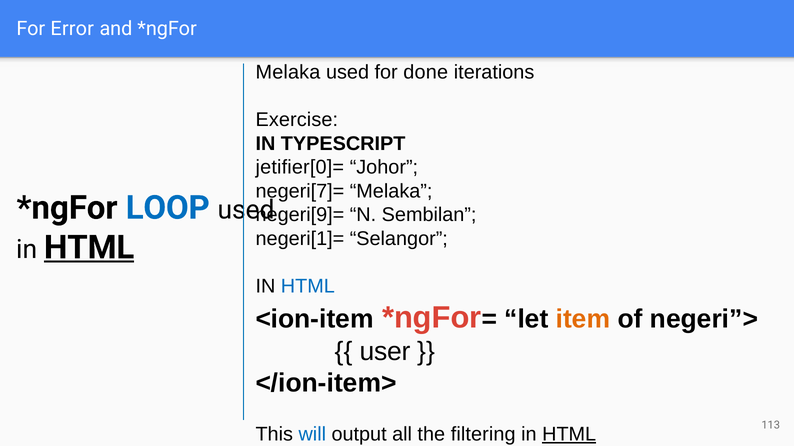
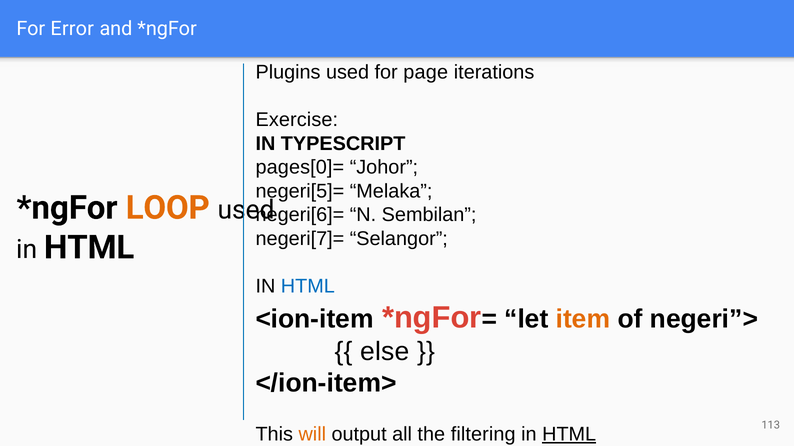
Melaka at (288, 72): Melaka -> Plugins
done: done -> page
jetifier[0]=: jetifier[0]= -> pages[0]=
negeri[7]=: negeri[7]= -> negeri[5]=
LOOP colour: blue -> orange
negeri[9]=: negeri[9]= -> negeri[6]=
negeri[1]=: negeri[1]= -> negeri[7]=
HTML at (89, 248) underline: present -> none
user: user -> else
will colour: blue -> orange
